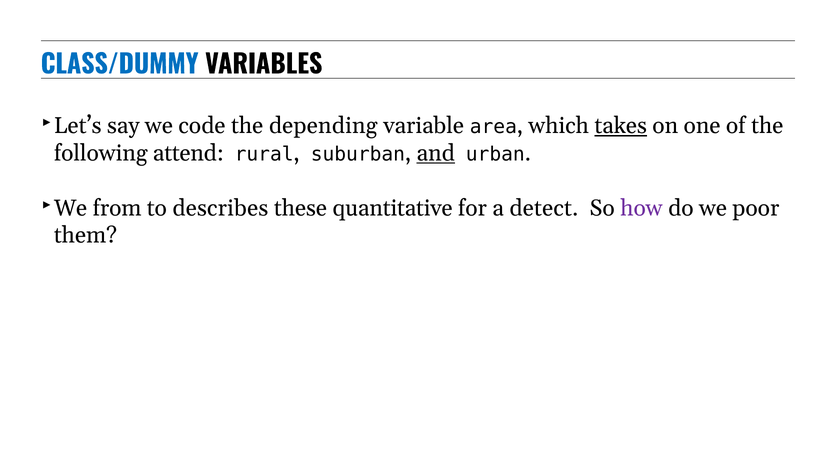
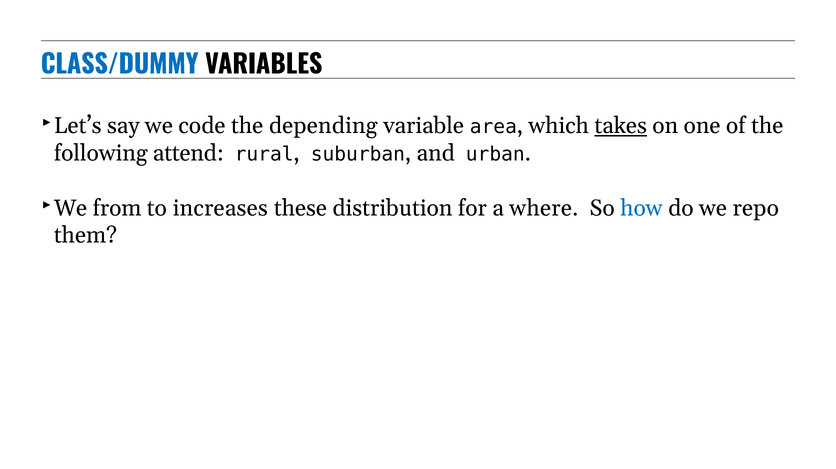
and underline: present -> none
describes: describes -> increases
quantitative: quantitative -> distribution
detect: detect -> where
how colour: purple -> blue
poor: poor -> repo
